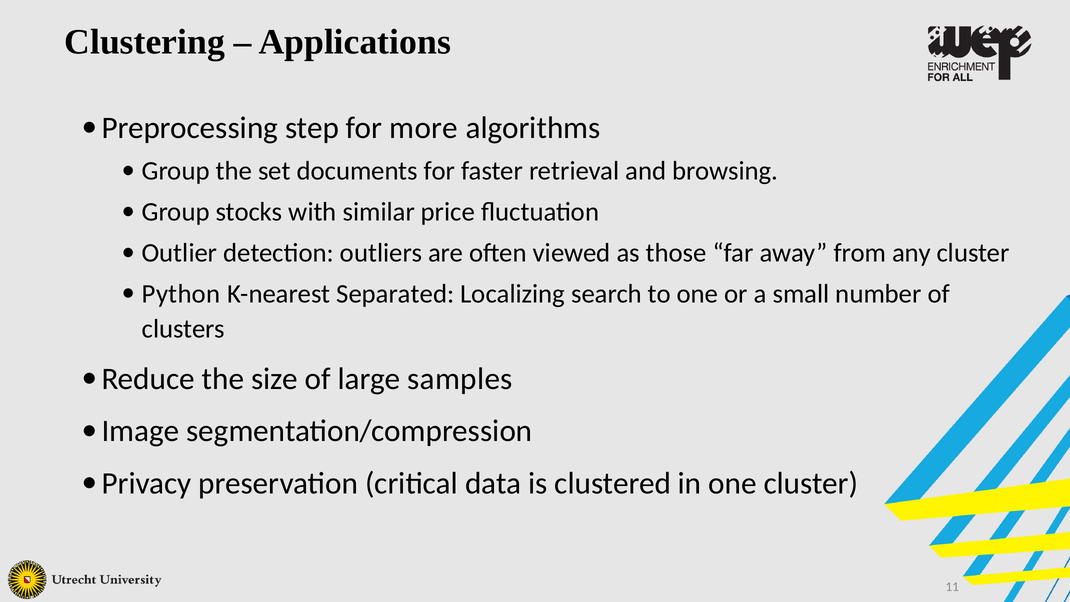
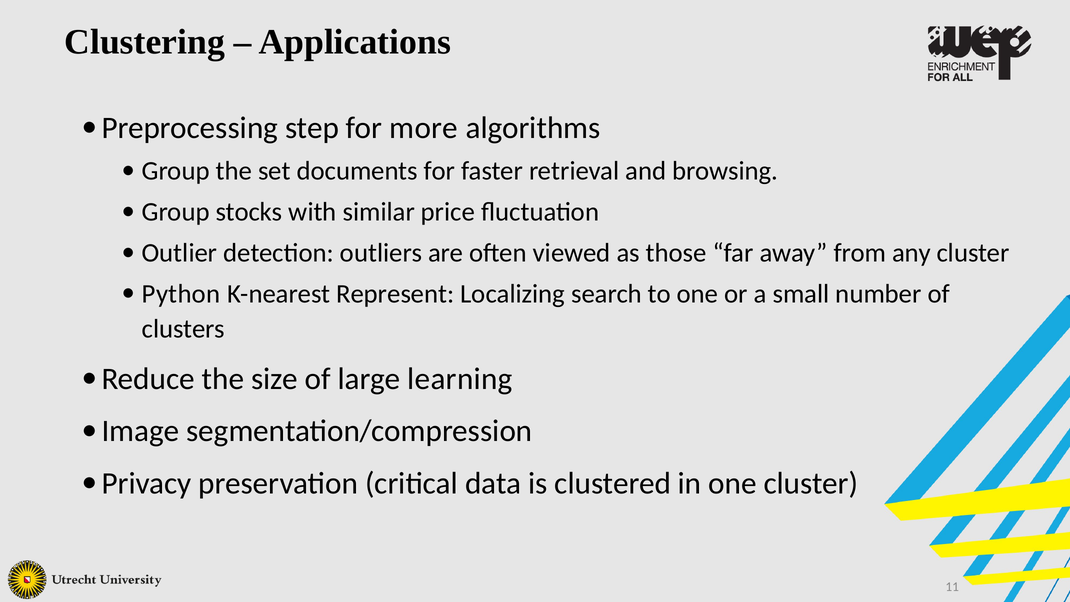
Separated: Separated -> Represent
samples: samples -> learning
